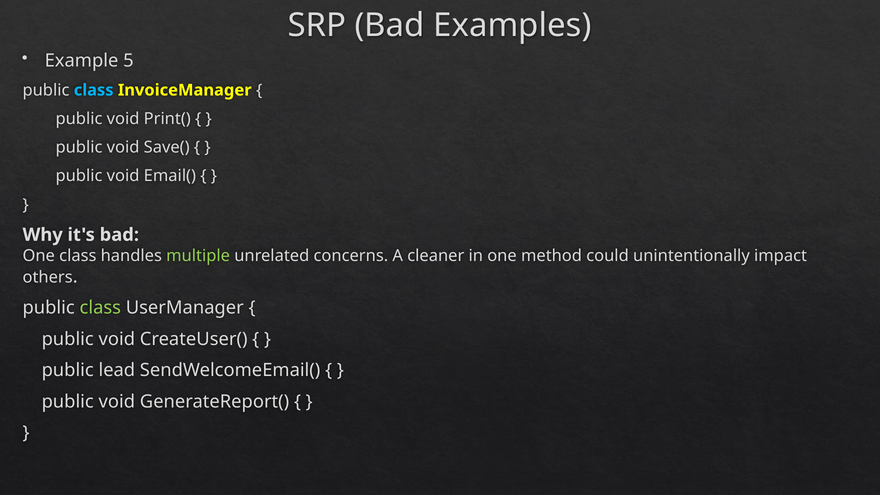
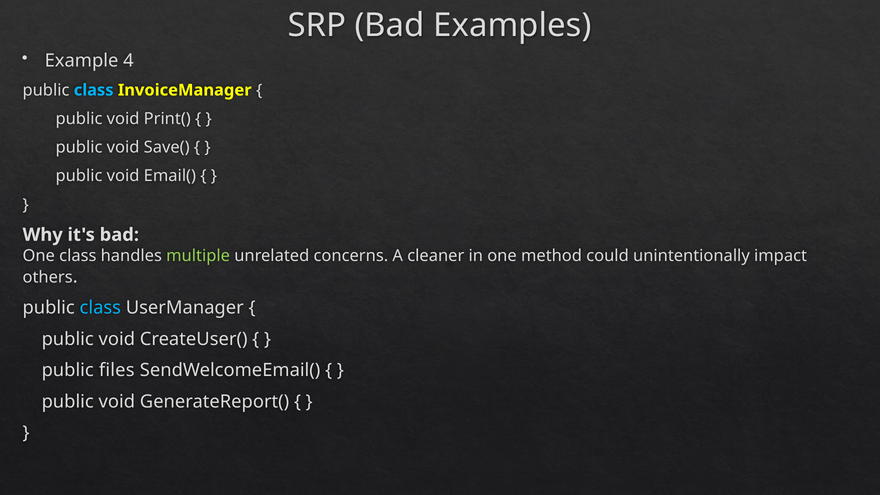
5: 5 -> 4
class at (100, 308) colour: light green -> light blue
lead: lead -> files
